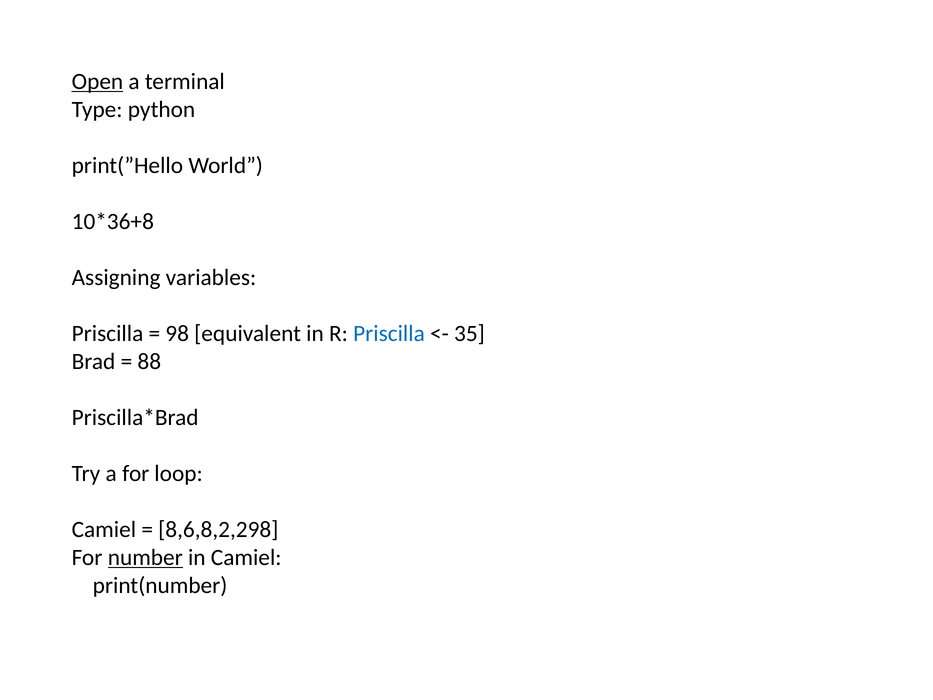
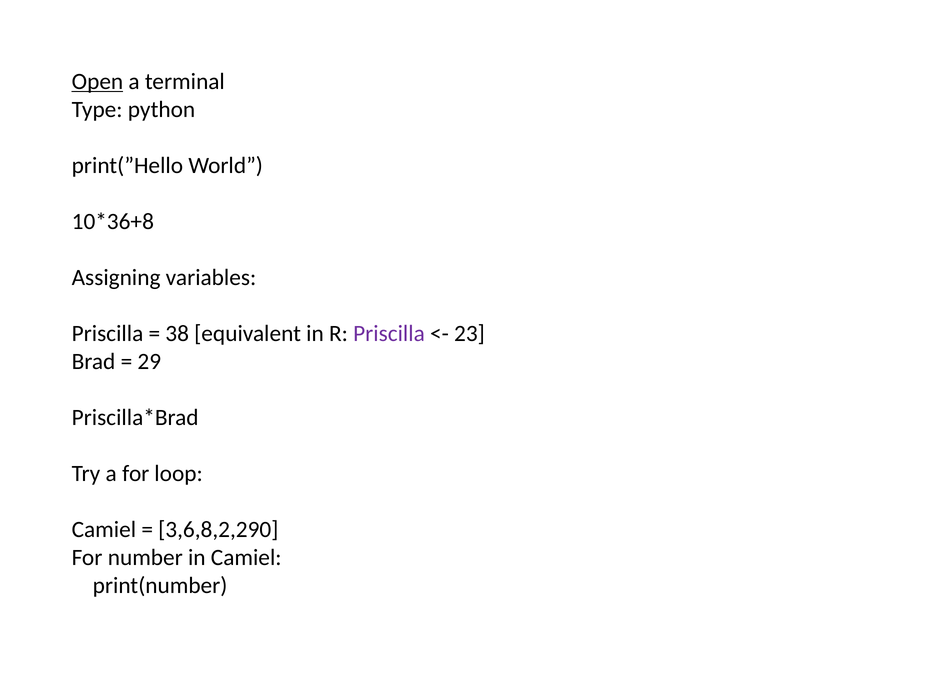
98: 98 -> 38
Priscilla at (389, 333) colour: blue -> purple
35: 35 -> 23
88: 88 -> 29
8,6,8,2,298: 8,6,8,2,298 -> 3,6,8,2,290
number underline: present -> none
